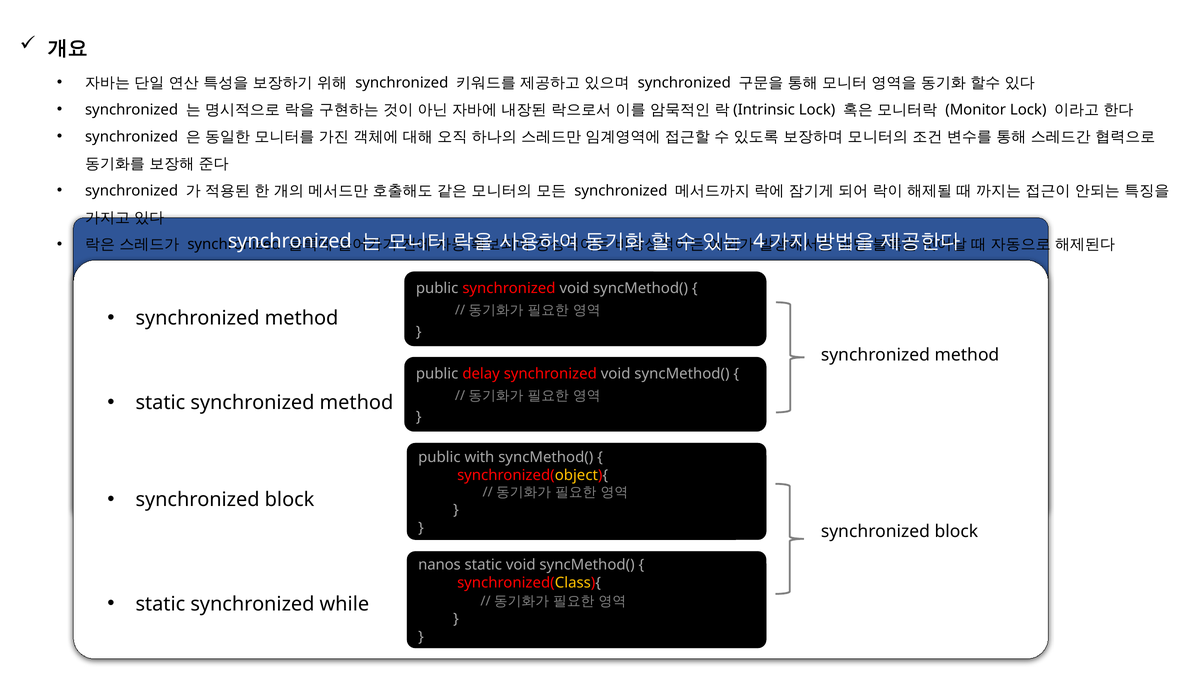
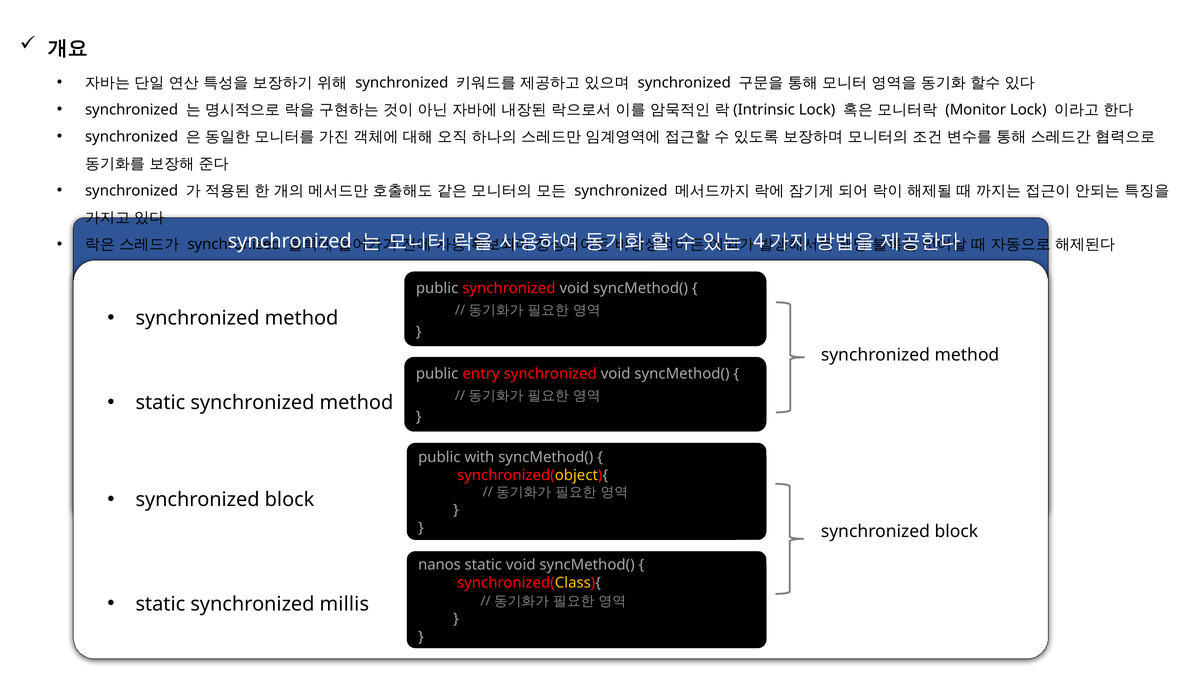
delay: delay -> entry
while: while -> millis
